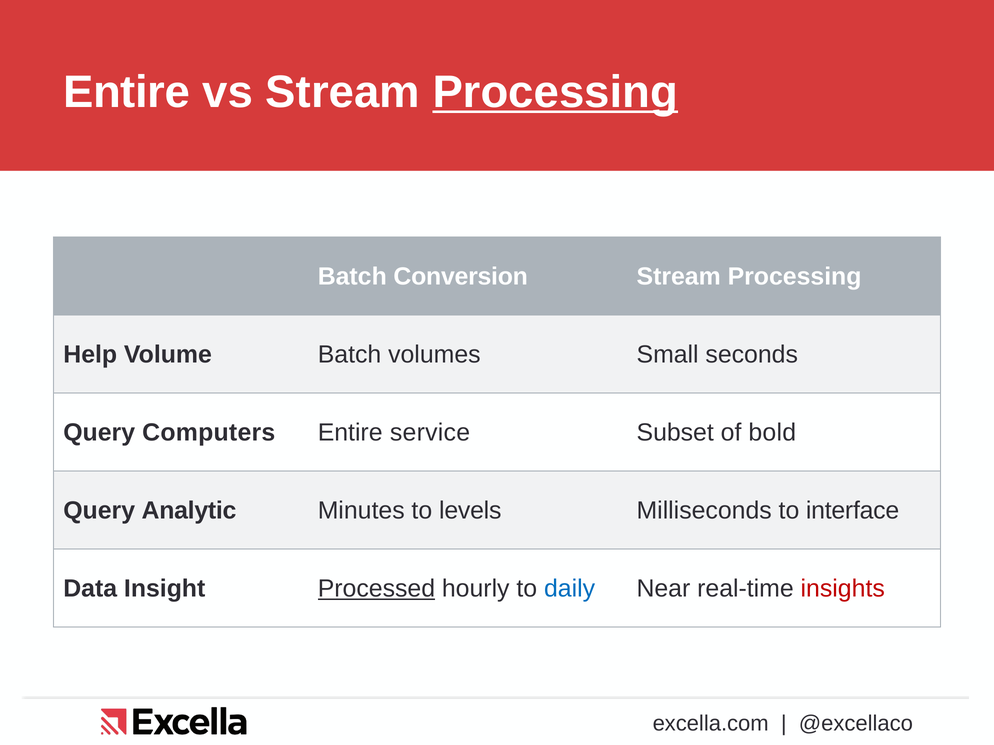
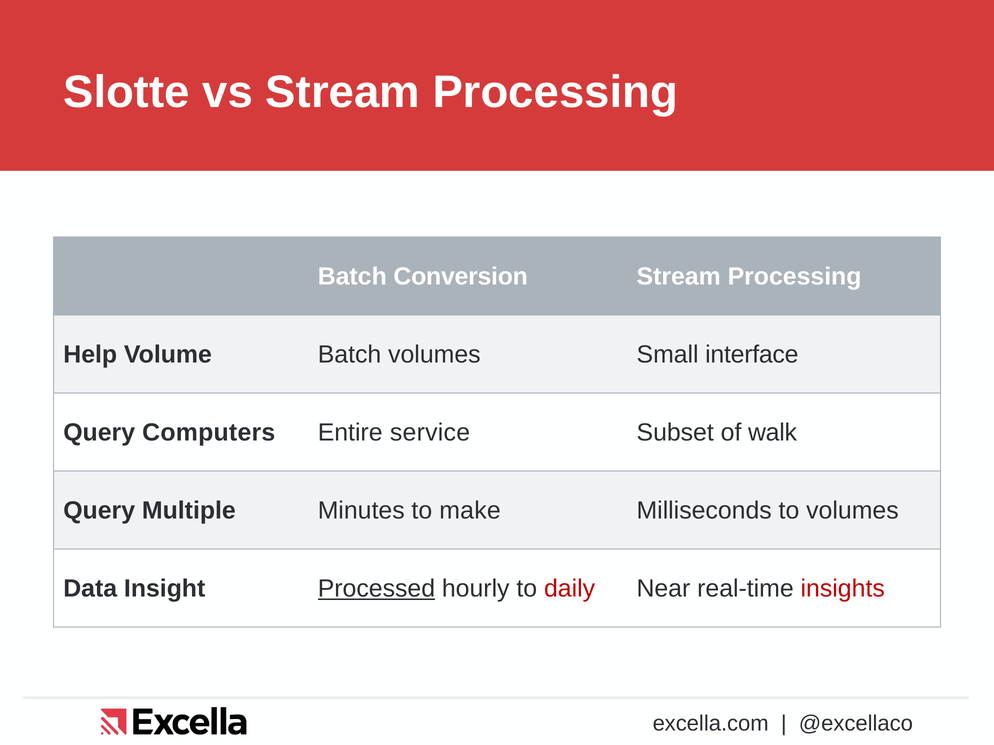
Entire at (127, 92): Entire -> Slotte
Processing at (555, 92) underline: present -> none
seconds: seconds -> interface
bold: bold -> walk
Analytic: Analytic -> Multiple
levels: levels -> make
to interface: interface -> volumes
daily colour: blue -> red
